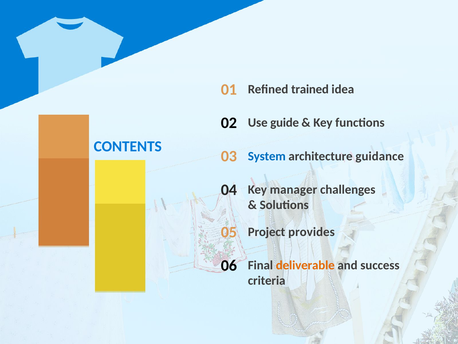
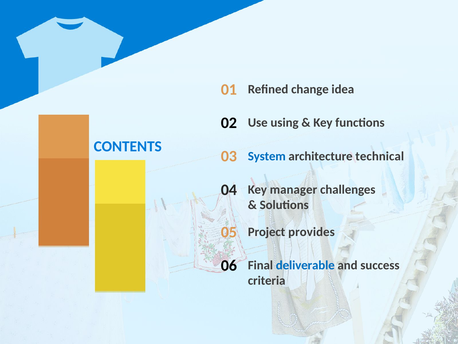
trained: trained -> change
guide: guide -> using
guidance: guidance -> technical
deliverable colour: orange -> blue
